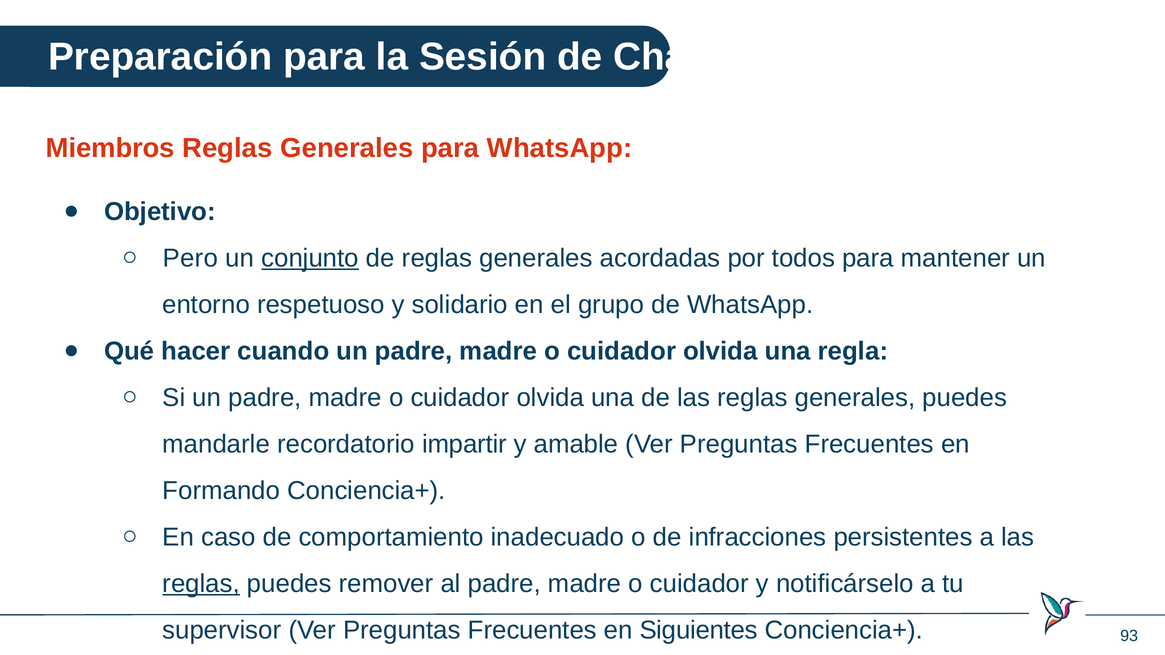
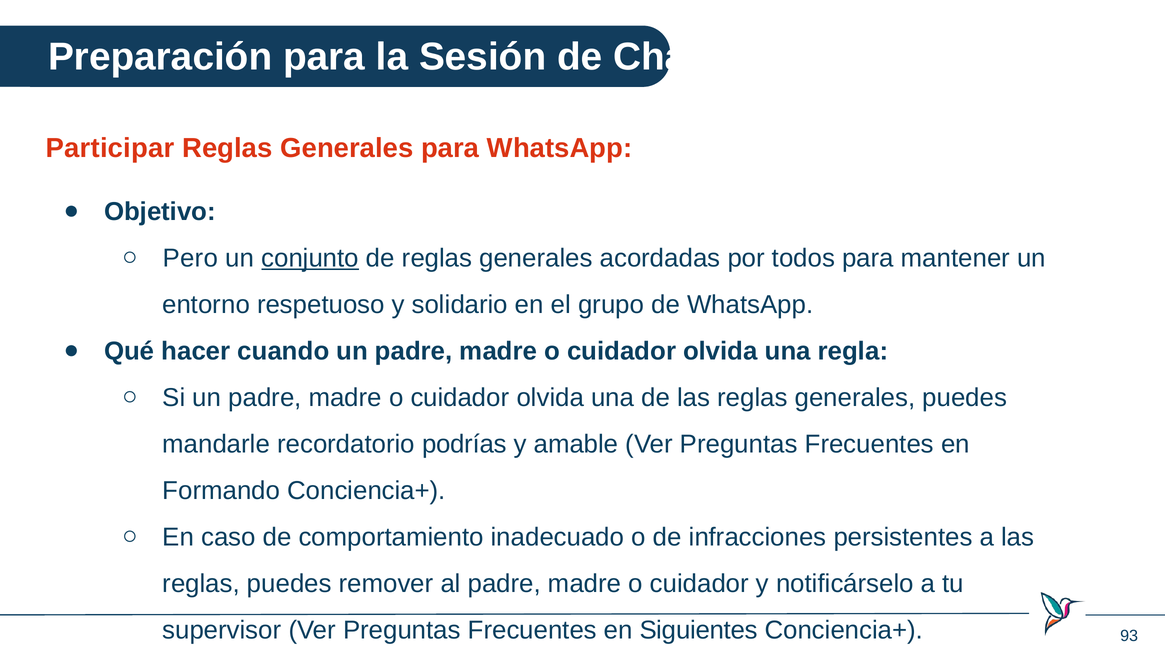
Miembros: Miembros -> Participar
impartir: impartir -> podrías
reglas at (201, 584) underline: present -> none
